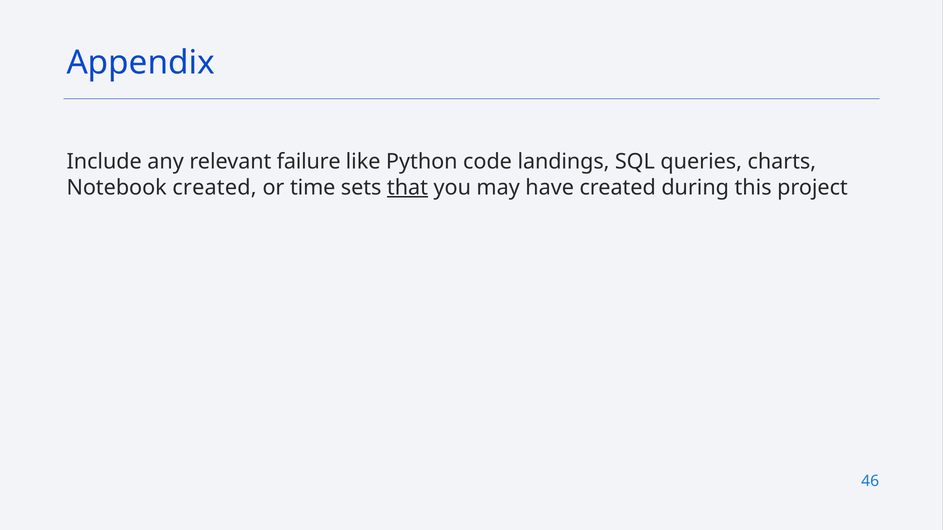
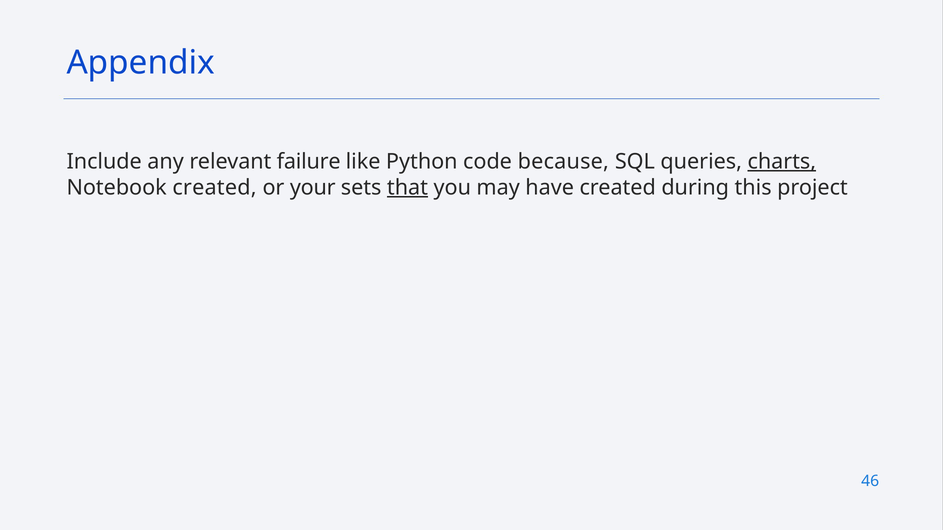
landings: landings -> because
charts underline: none -> present
time: time -> your
